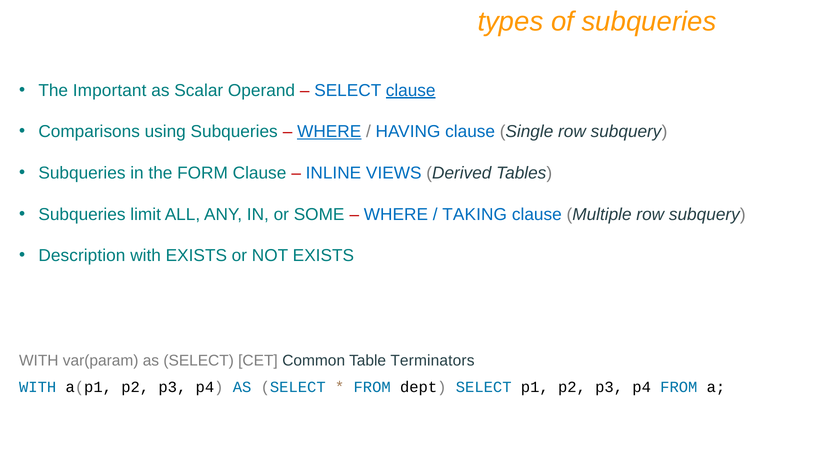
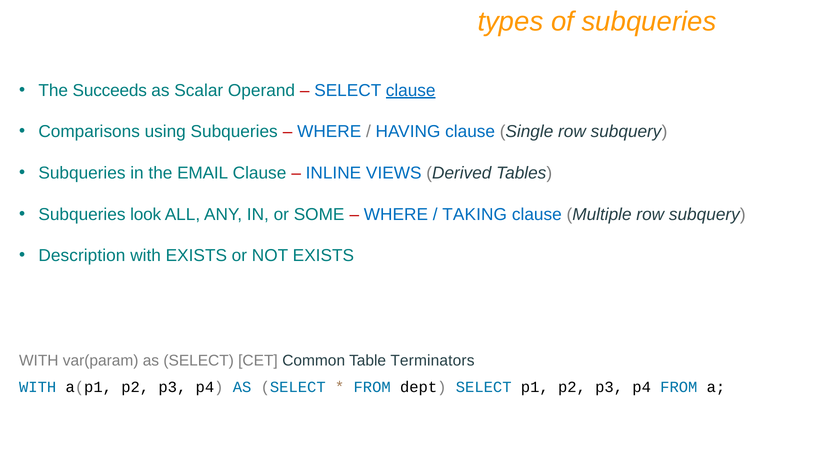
Important: Important -> Succeeds
WHERE at (329, 132) underline: present -> none
FORM: FORM -> EMAIL
limit: limit -> look
